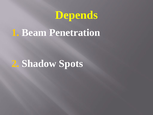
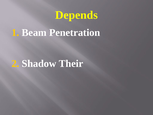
Spots: Spots -> Their
